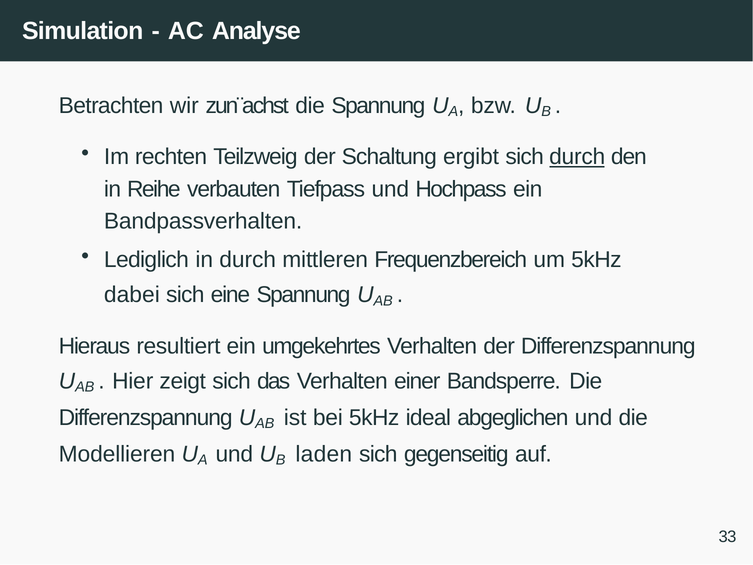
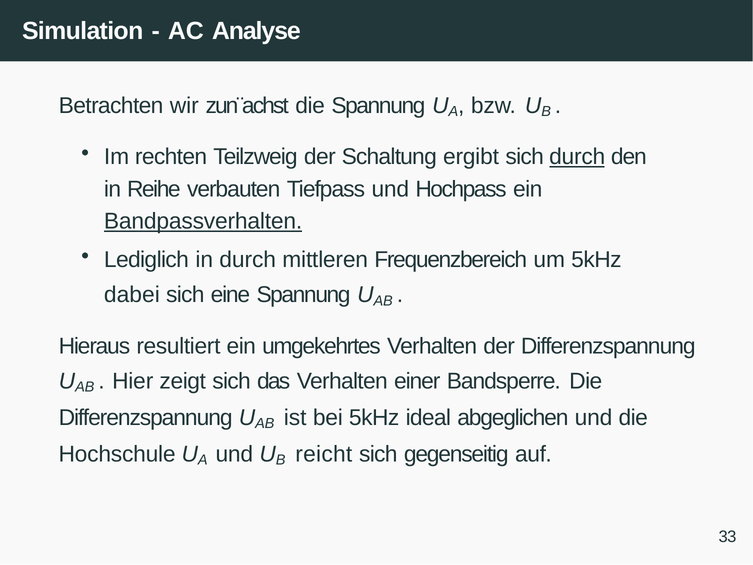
Bandpassverhalten underline: none -> present
Modellieren: Modellieren -> Hochschule
laden: laden -> reicht
